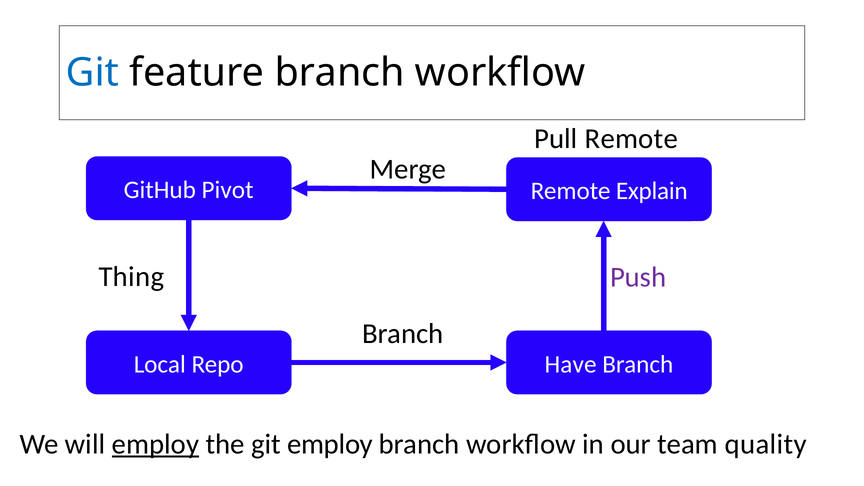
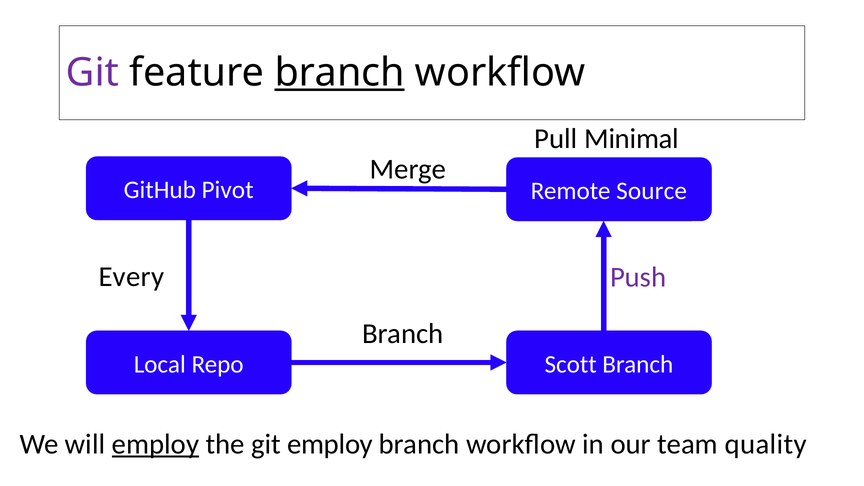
Git at (93, 73) colour: blue -> purple
branch at (340, 73) underline: none -> present
Pull Remote: Remote -> Minimal
Explain: Explain -> Source
Thing: Thing -> Every
Have: Have -> Scott
